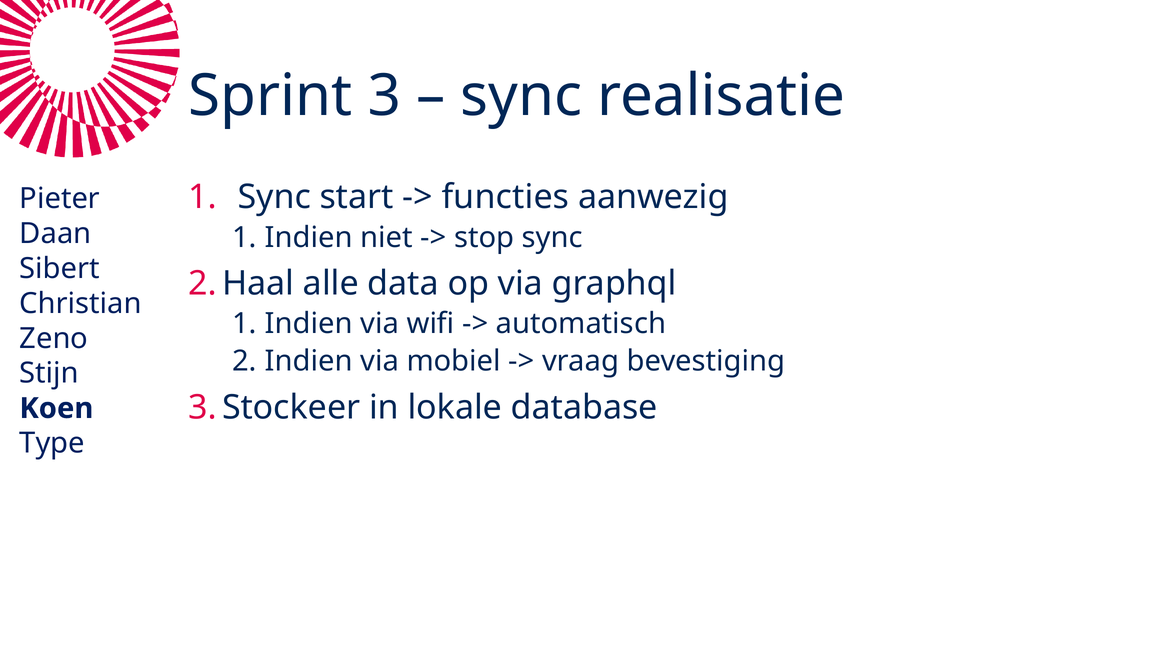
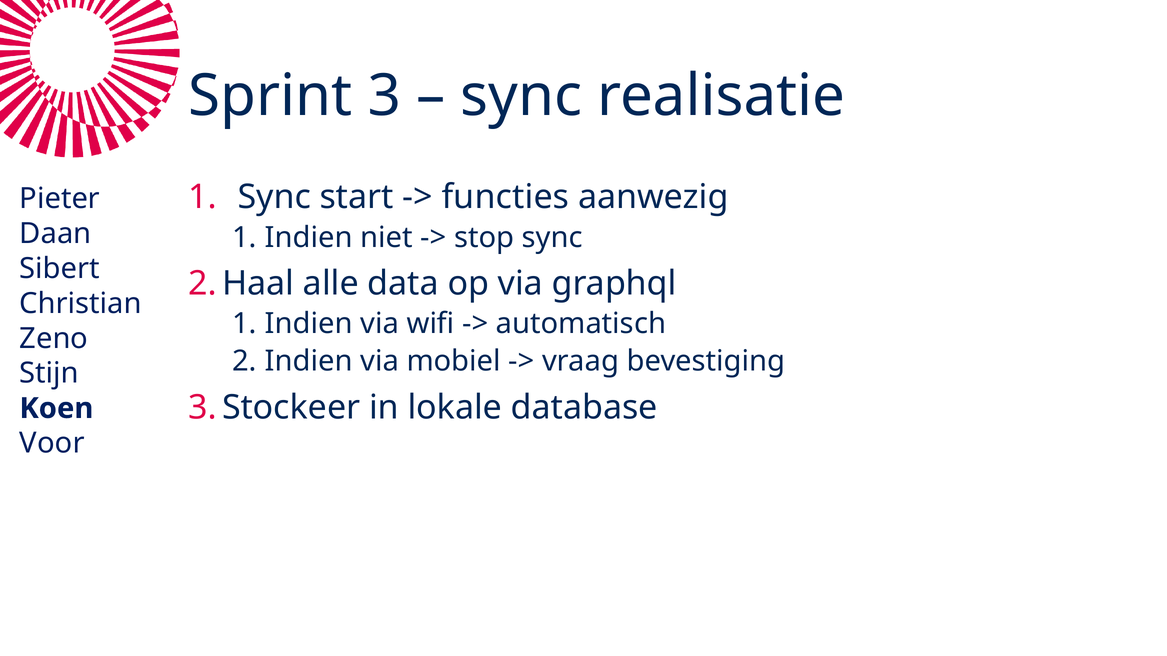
Type: Type -> Voor
